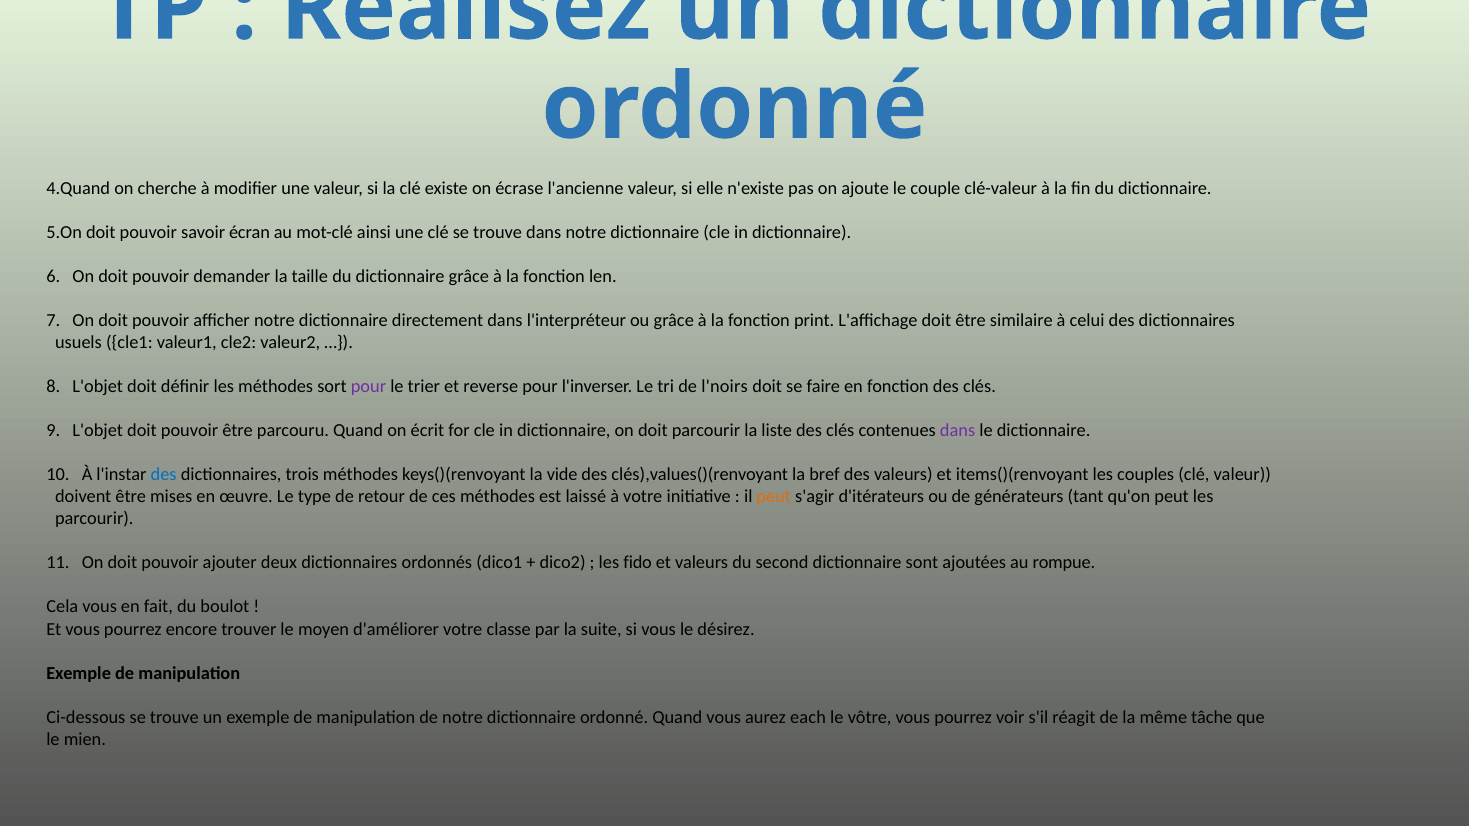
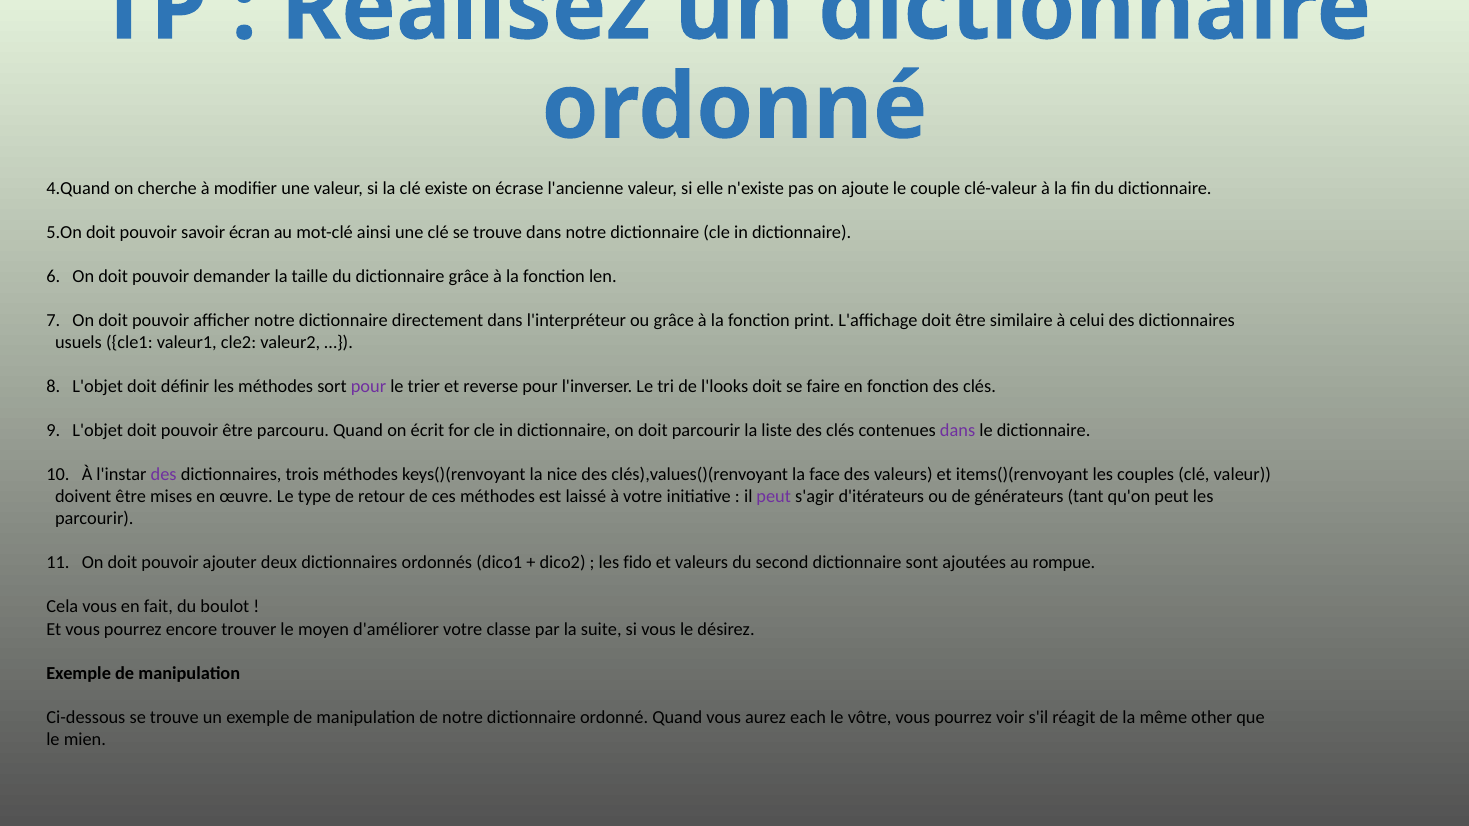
l'noirs: l'noirs -> l'looks
des at (164, 475) colour: blue -> purple
vide: vide -> nice
bref: bref -> face
peut at (774, 497) colour: orange -> purple
tâche: tâche -> other
